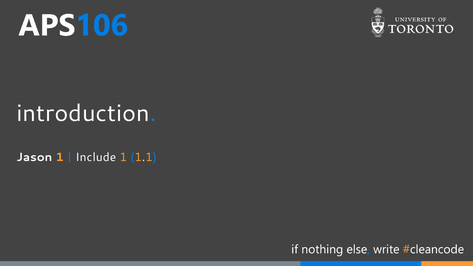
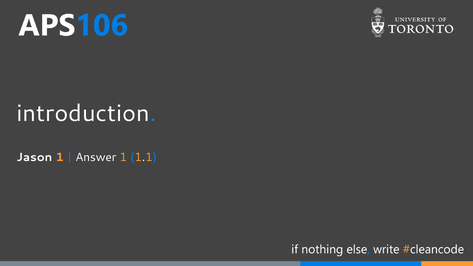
Include: Include -> Answer
